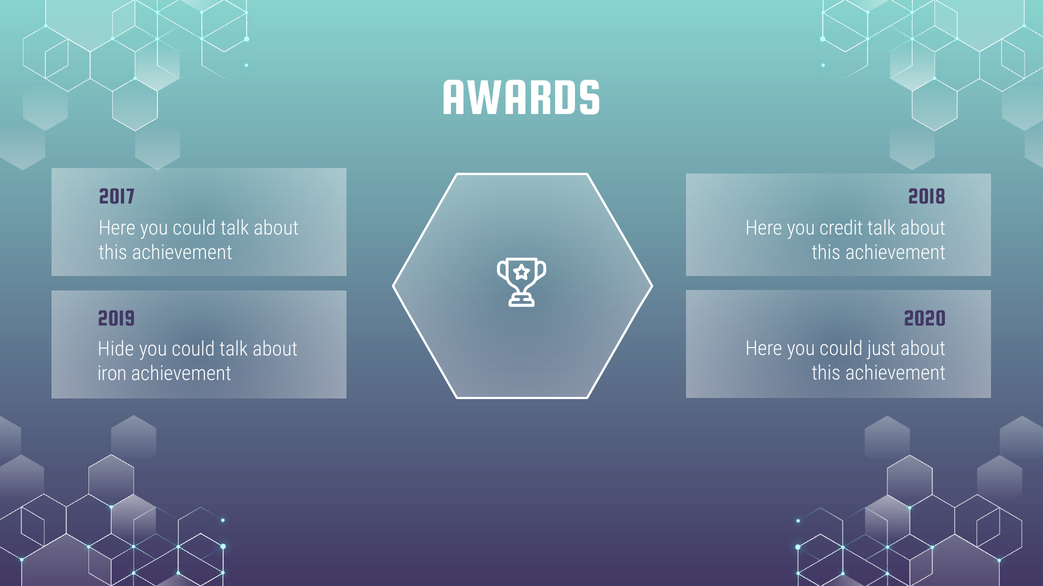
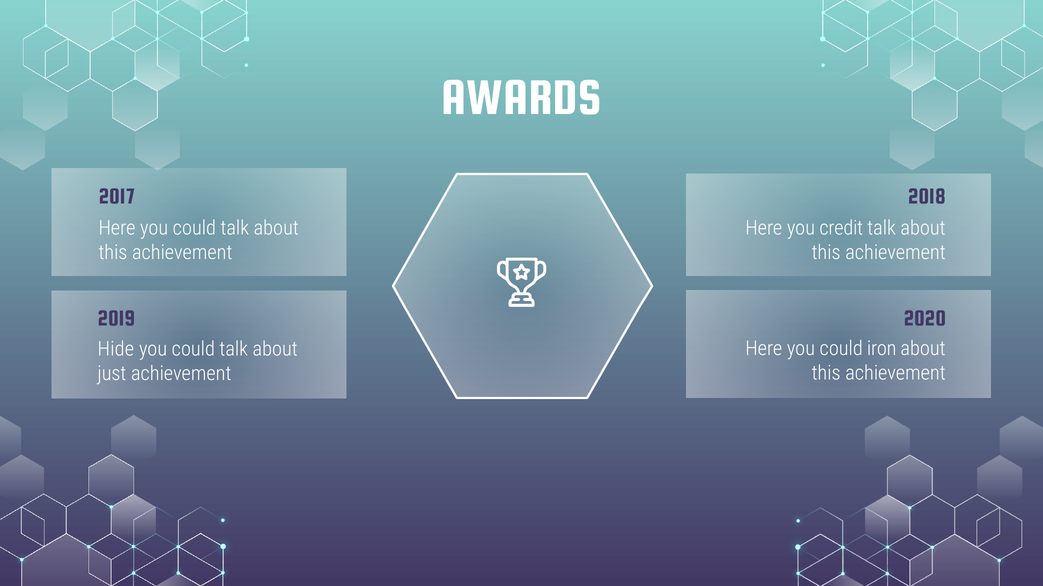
just: just -> iron
iron: iron -> just
